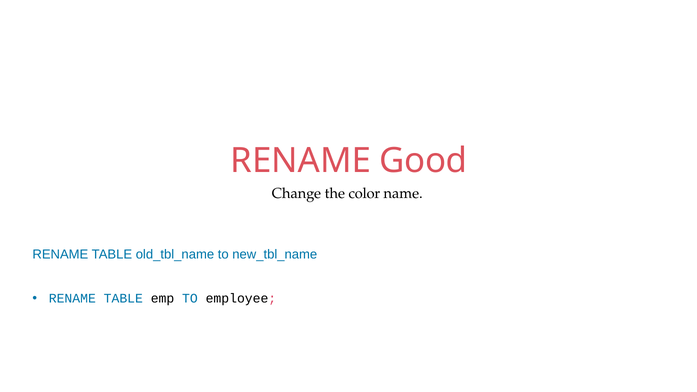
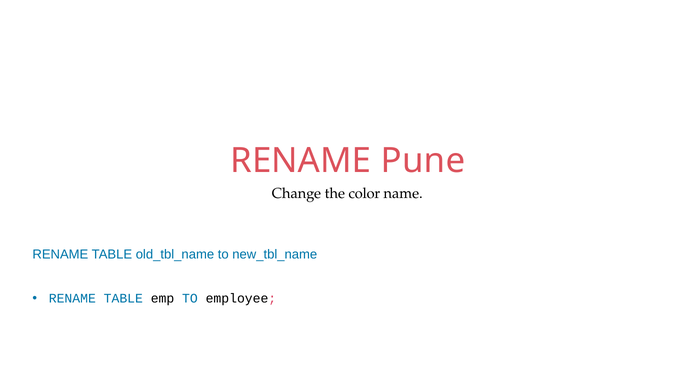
Good: Good -> Pune
